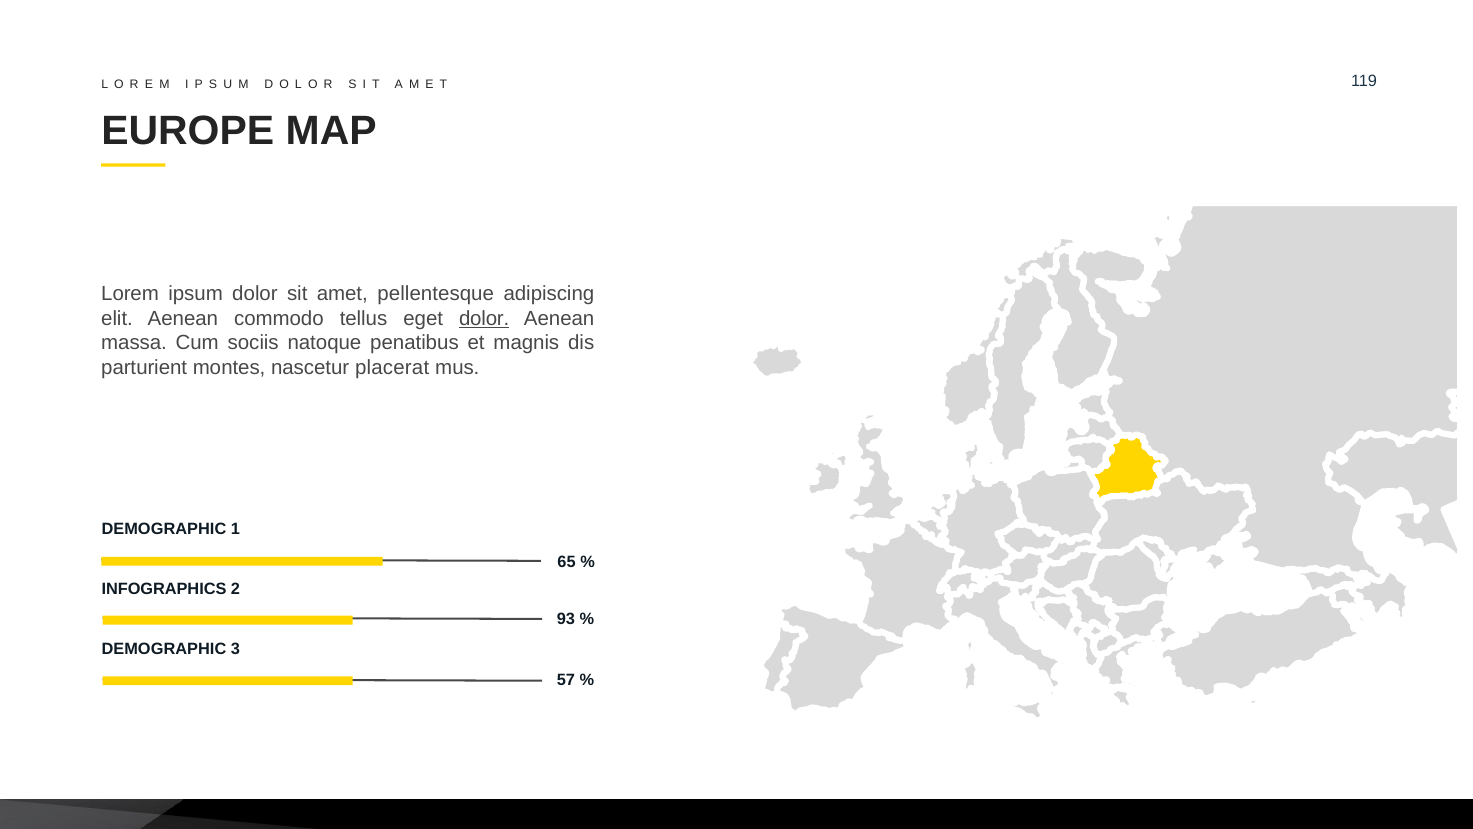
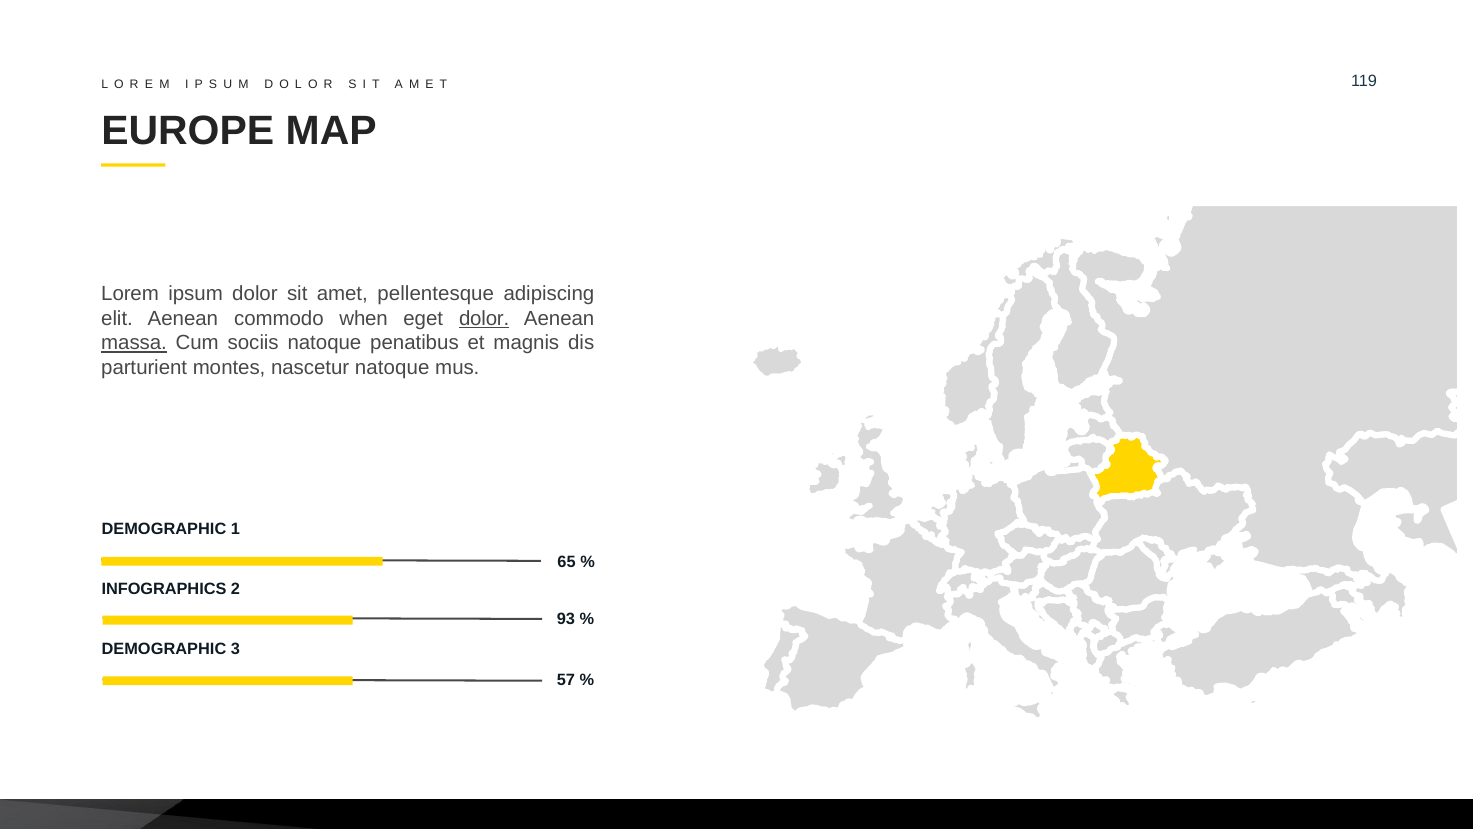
tellus: tellus -> when
massa underline: none -> present
nascetur placerat: placerat -> natoque
